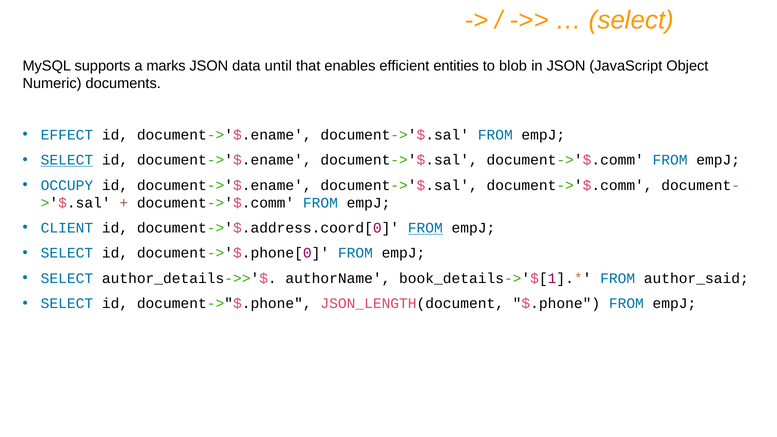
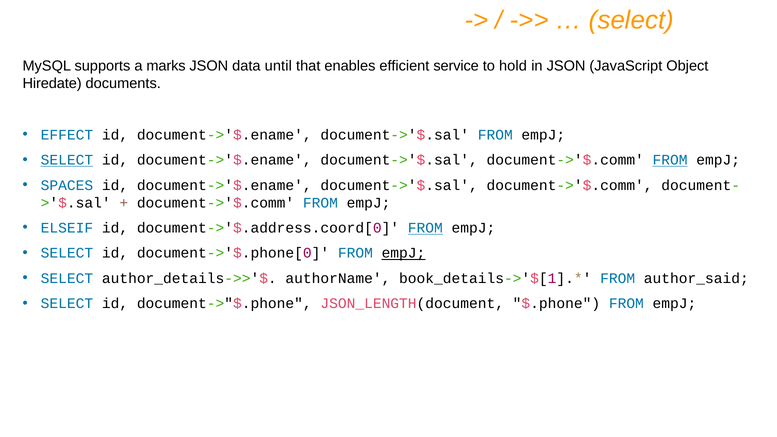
entities: entities -> service
blob: blob -> hold
Numeric: Numeric -> Hiredate
FROM at (670, 160) underline: none -> present
OCCUPY: OCCUPY -> SPACES
CLIENT: CLIENT -> ELSEIF
empJ at (403, 253) underline: none -> present
